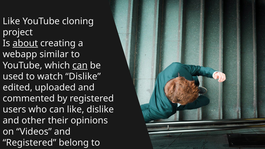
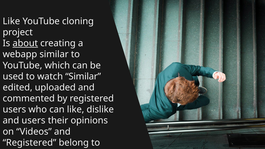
can at (80, 65) underline: present -> none
watch Dislike: Dislike -> Similar
and other: other -> users
